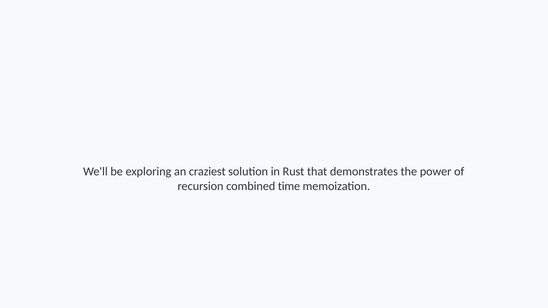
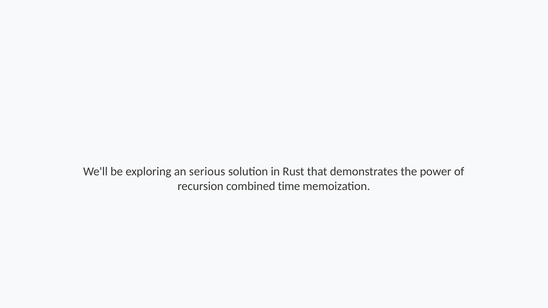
craziest: craziest -> serious
